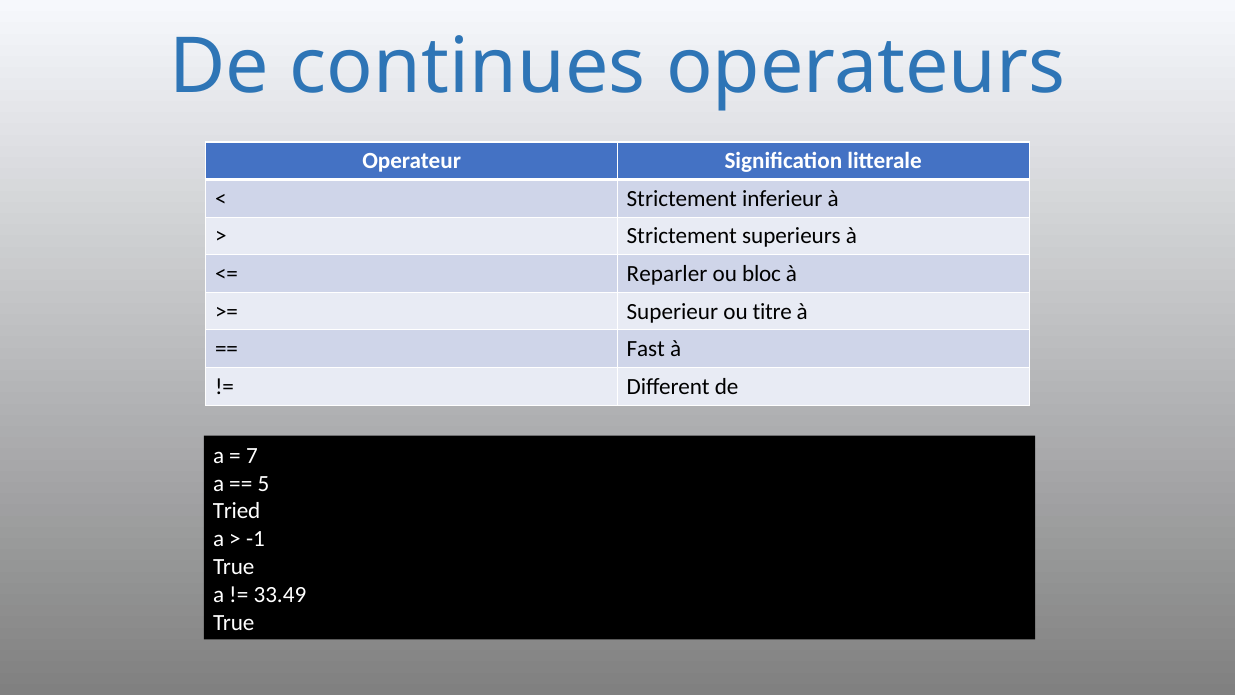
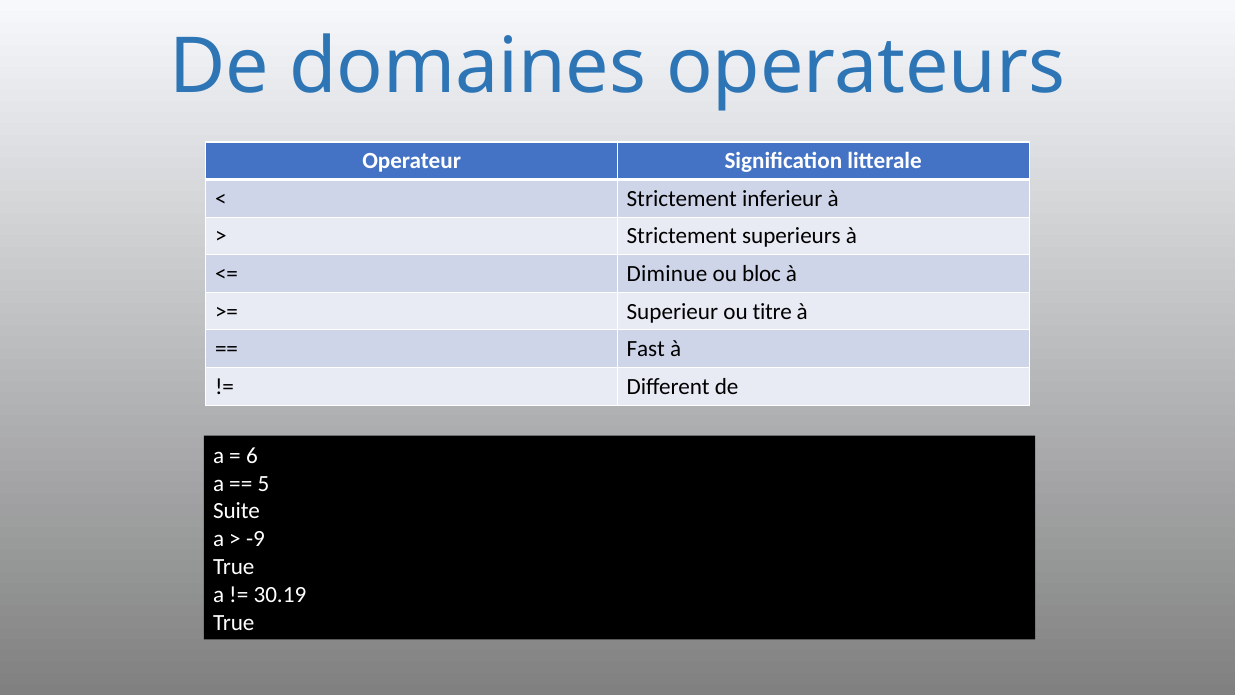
continues: continues -> domaines
Reparler: Reparler -> Diminue
7: 7 -> 6
Tried: Tried -> Suite
-1: -1 -> -9
33.49: 33.49 -> 30.19
